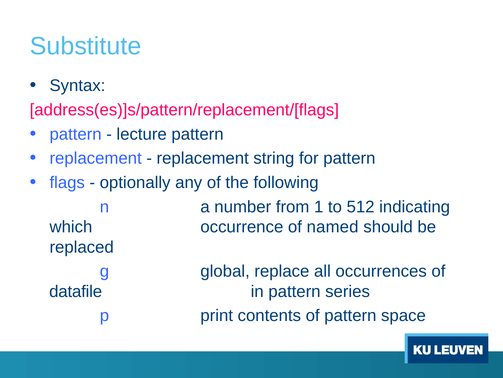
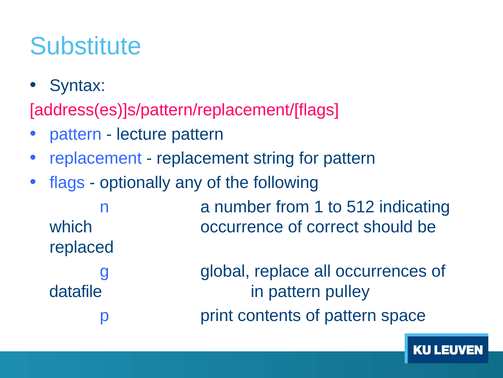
named: named -> correct
series: series -> pulley
